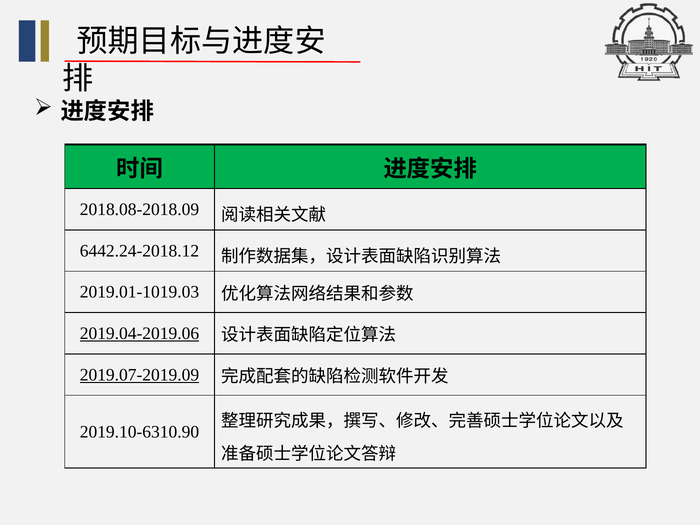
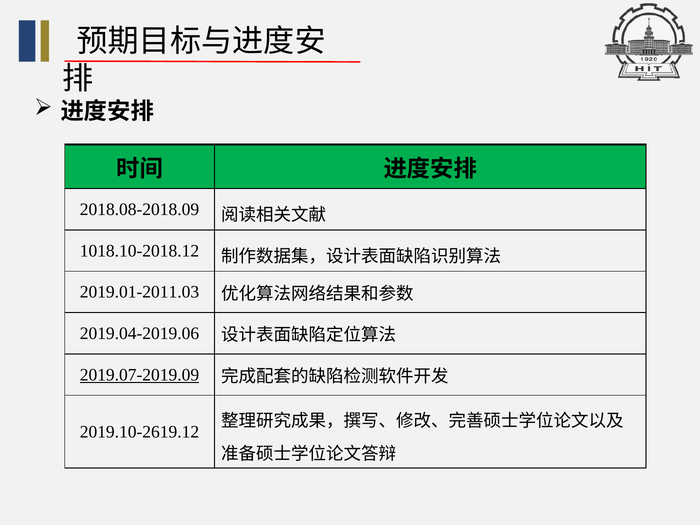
6442.24-2018.12: 6442.24-2018.12 -> 1018.10-2018.12
2019.01-1019.03: 2019.01-1019.03 -> 2019.01-2011.03
2019.04-2019.06 underline: present -> none
2019.10-6310.90: 2019.10-6310.90 -> 2019.10-2619.12
